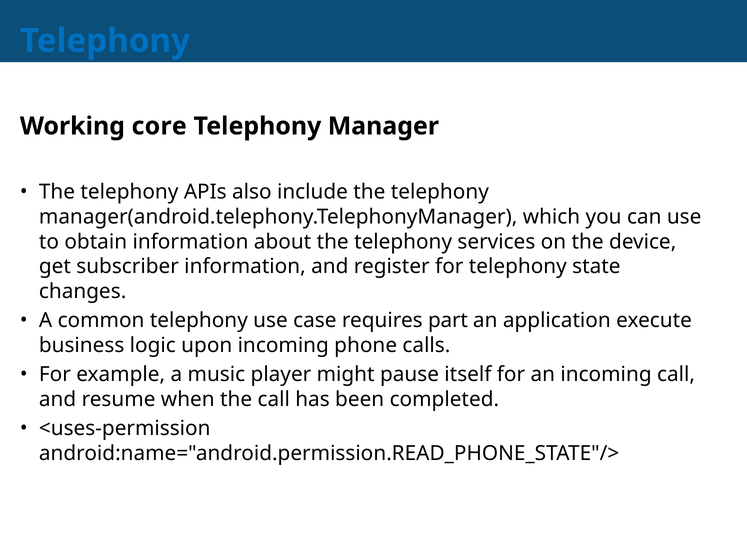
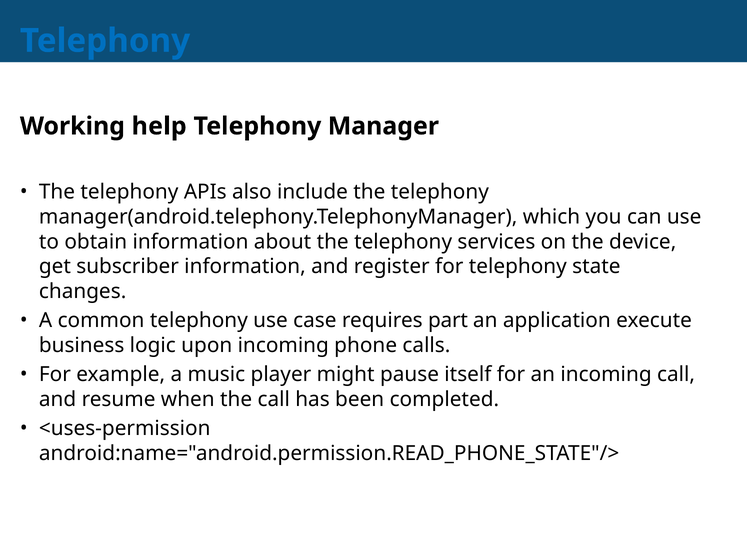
core: core -> help
